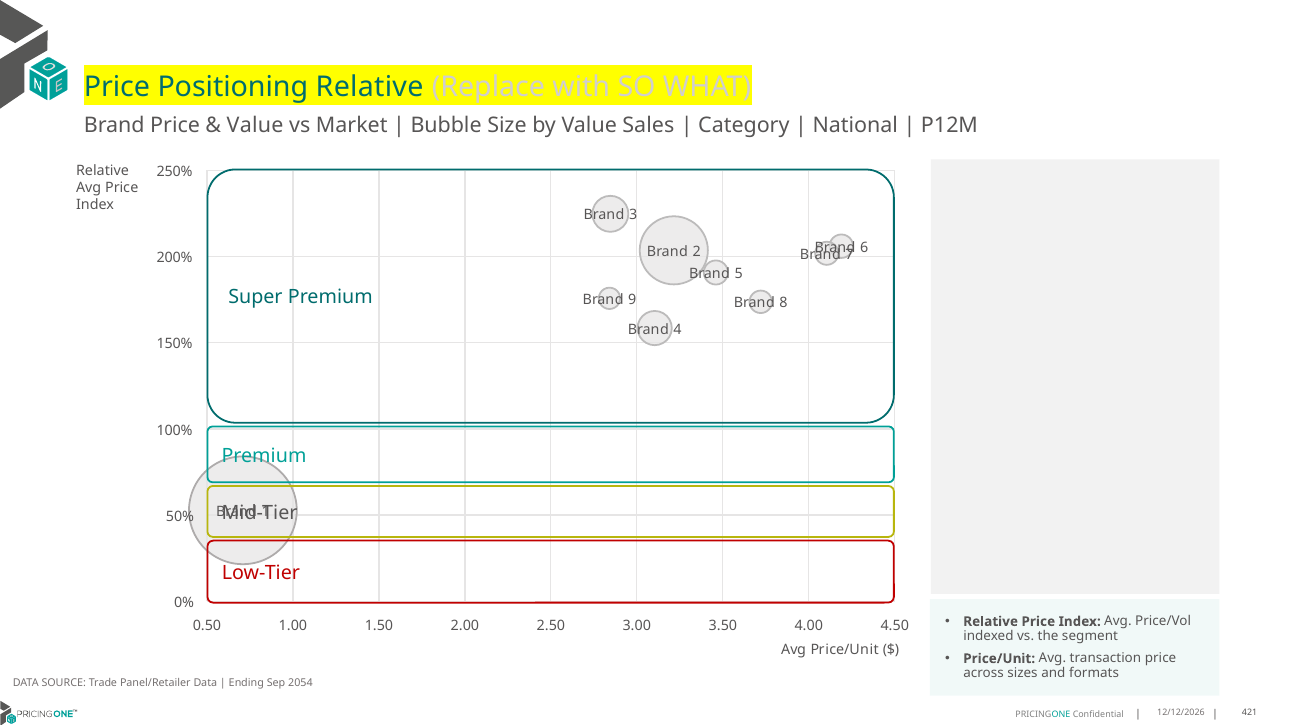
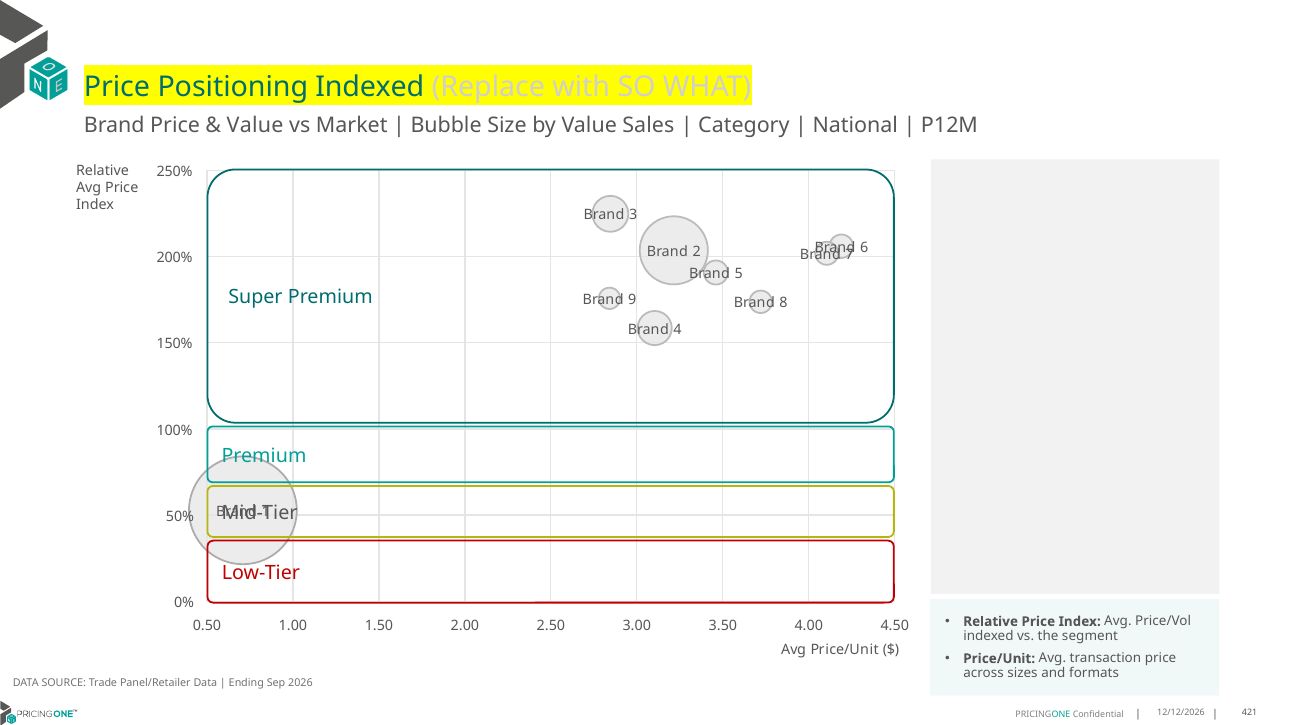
Positioning Relative: Relative -> Indexed
2054: 2054 -> 2026
